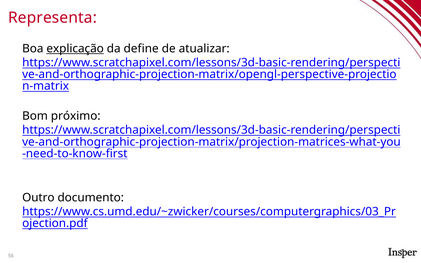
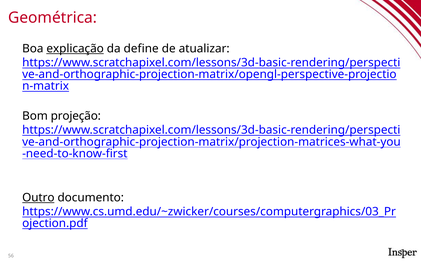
Representa: Representa -> Geométrica
próximo: próximo -> projeção
Outro underline: none -> present
